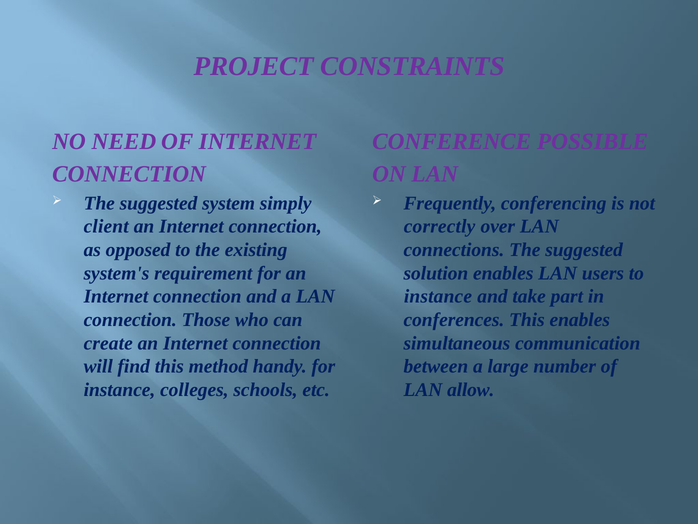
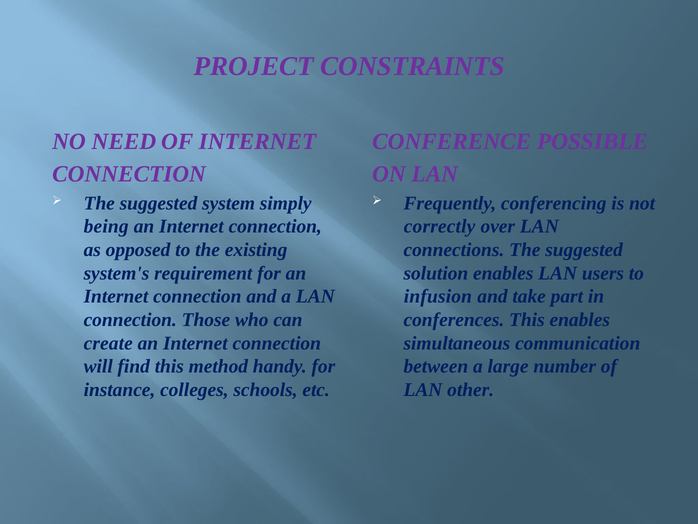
client: client -> being
instance at (438, 296): instance -> infusion
allow: allow -> other
